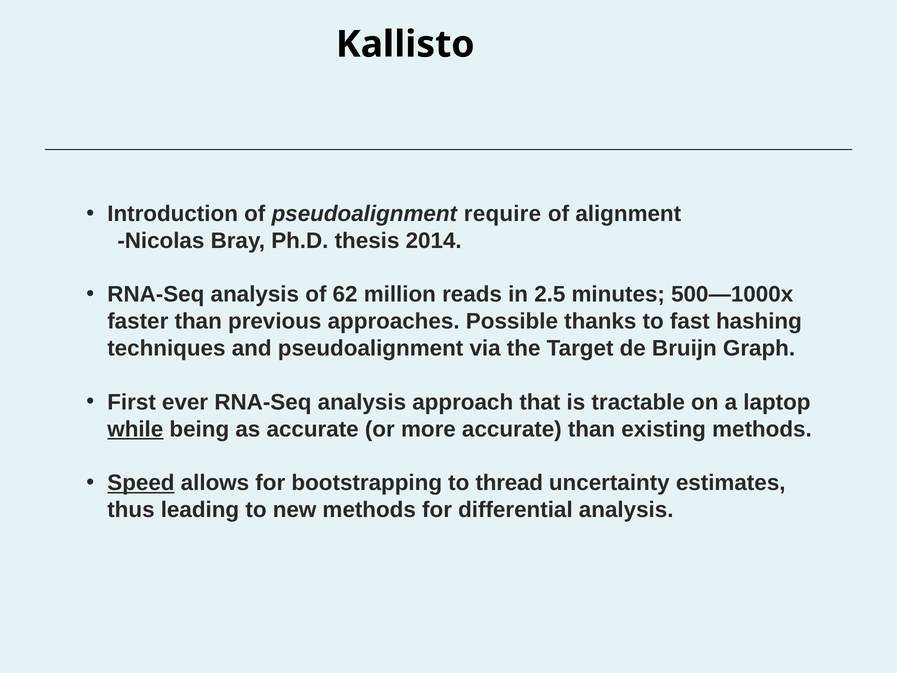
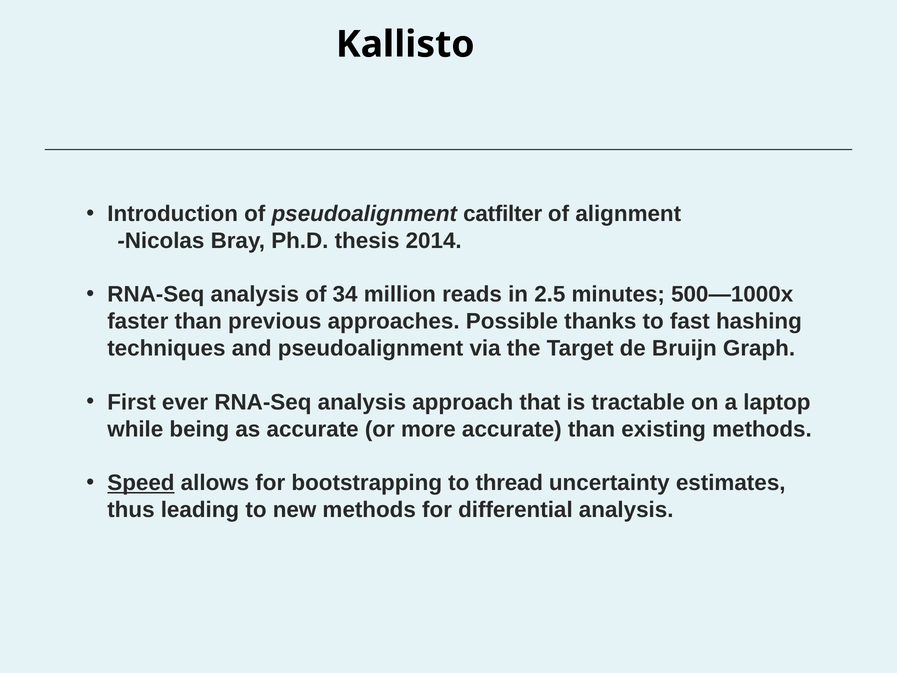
require: require -> catfilter
62: 62 -> 34
while underline: present -> none
